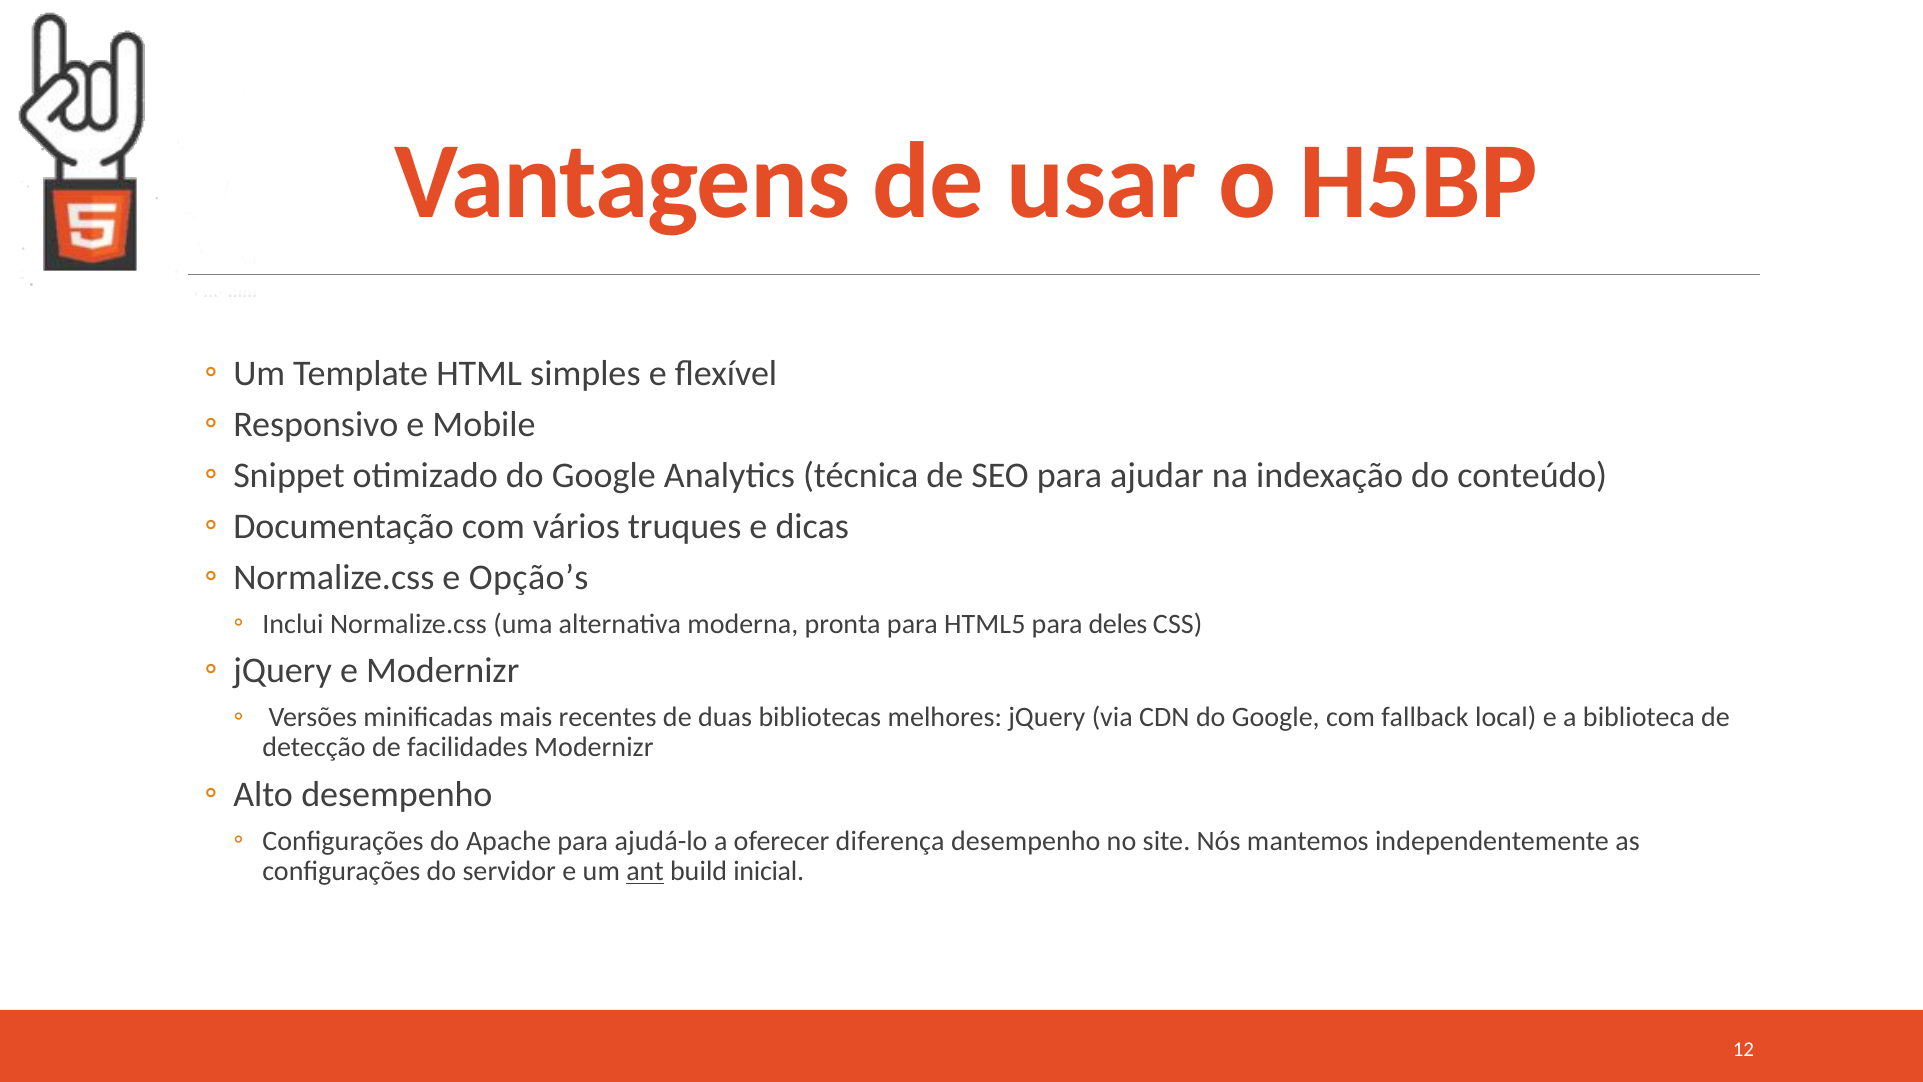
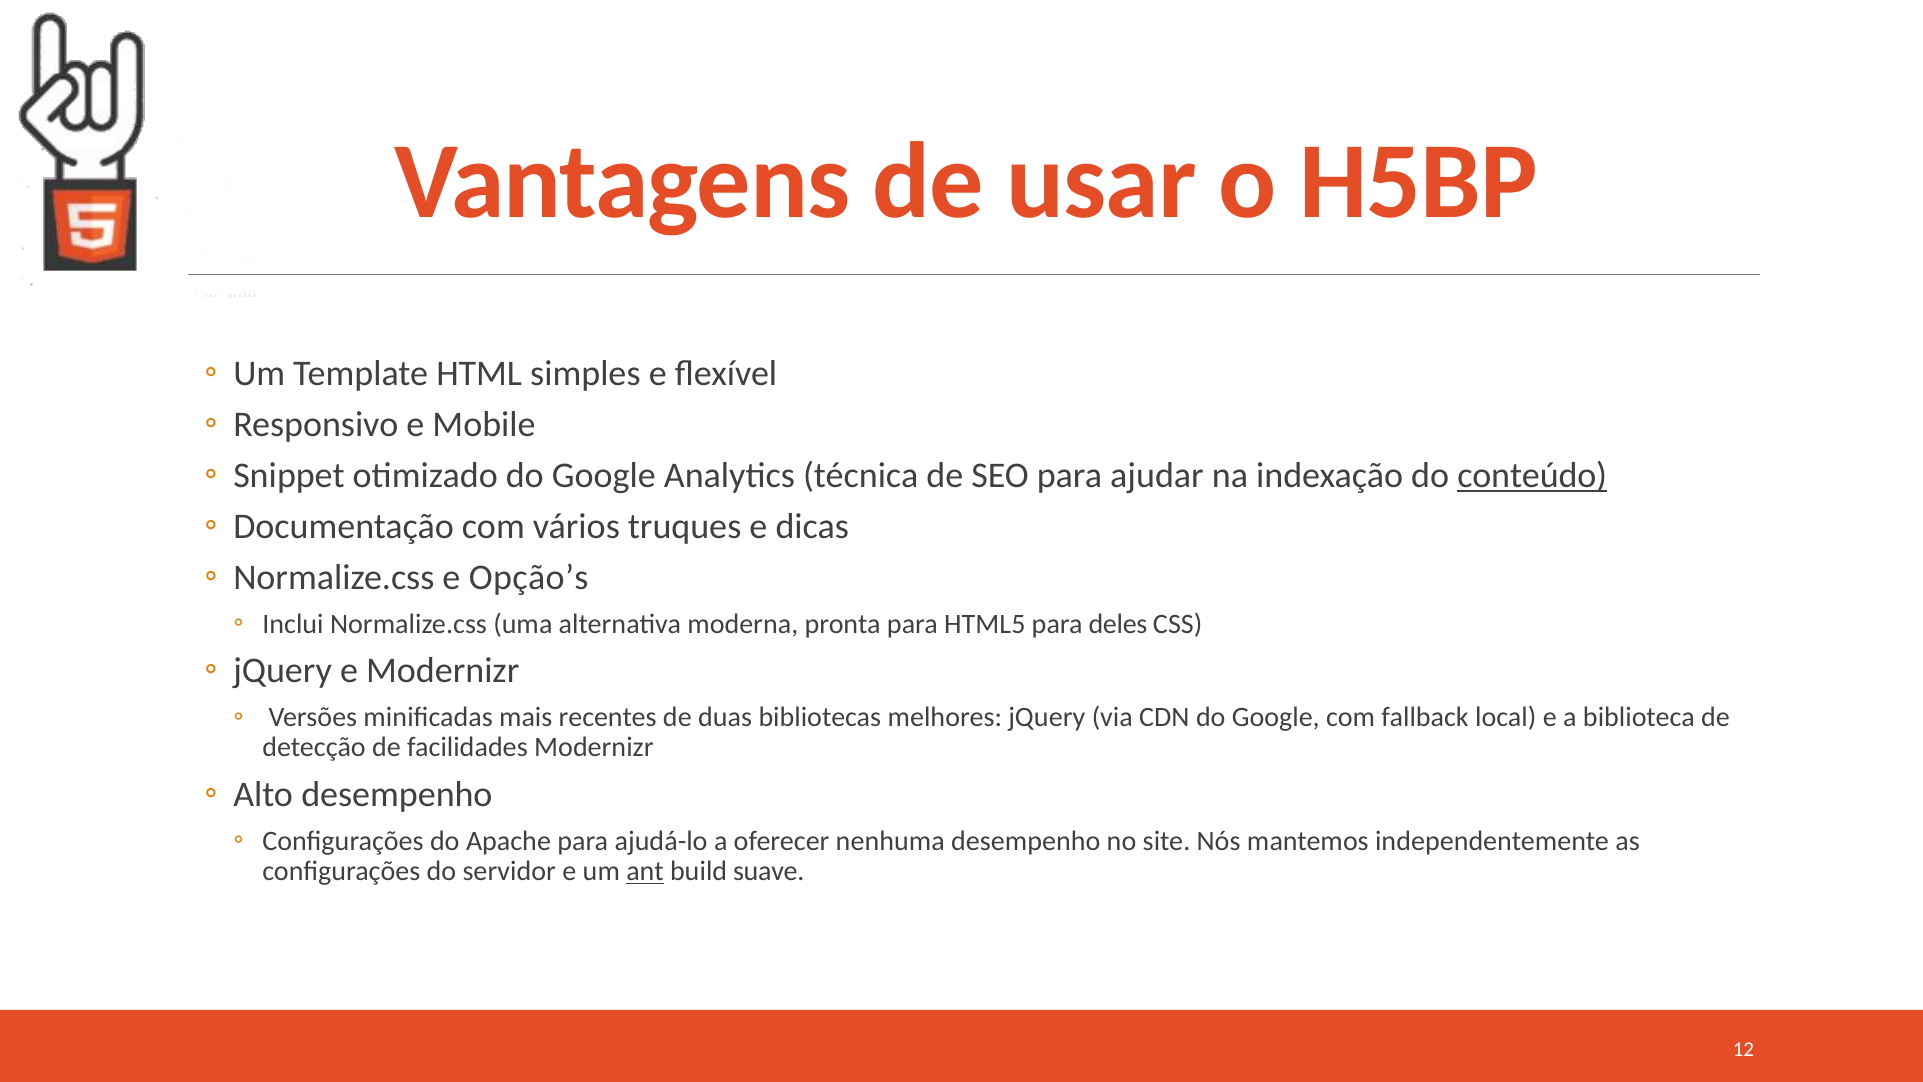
conteúdo underline: none -> present
diferença: diferença -> nenhuma
inicial: inicial -> suave
